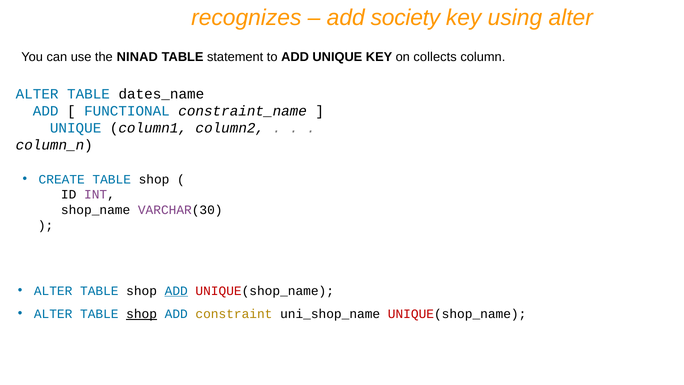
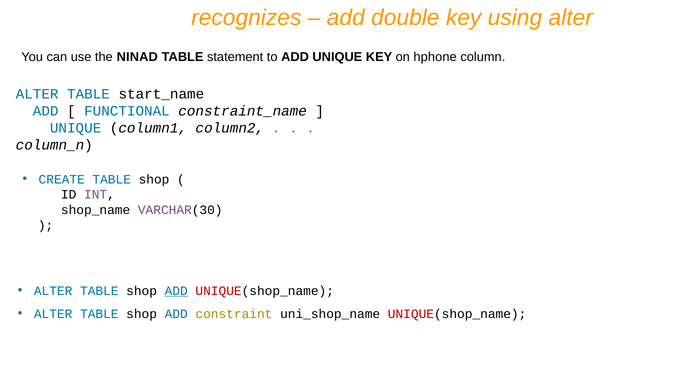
society: society -> double
collects: collects -> hphone
dates_name: dates_name -> start_name
shop at (142, 314) underline: present -> none
